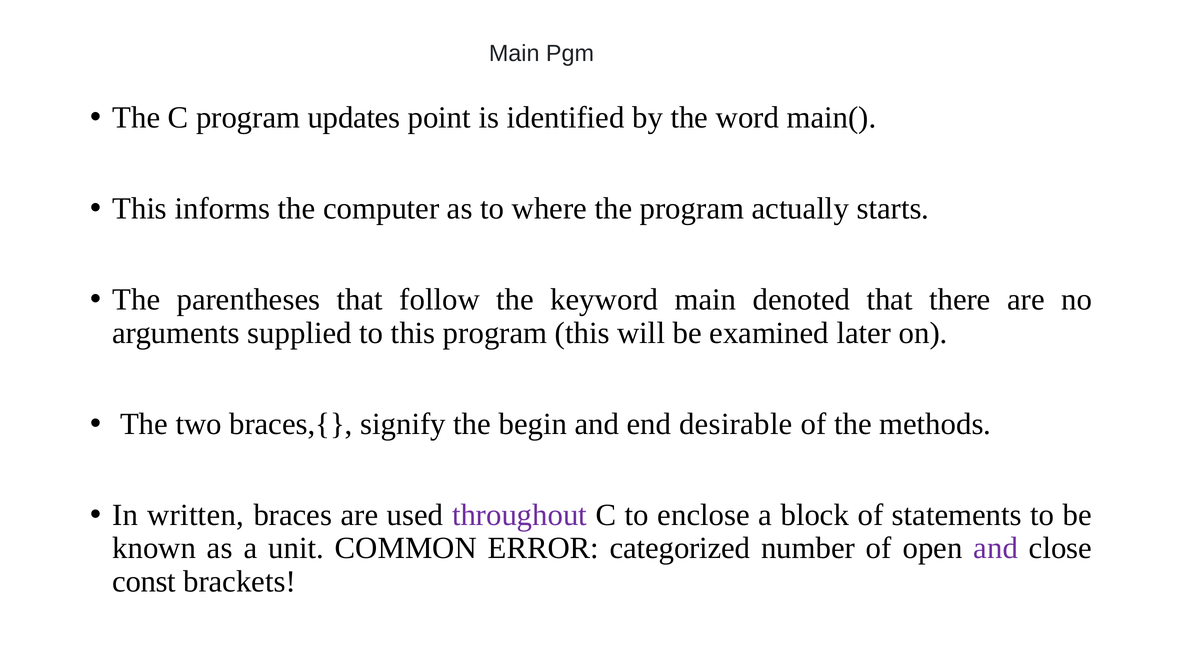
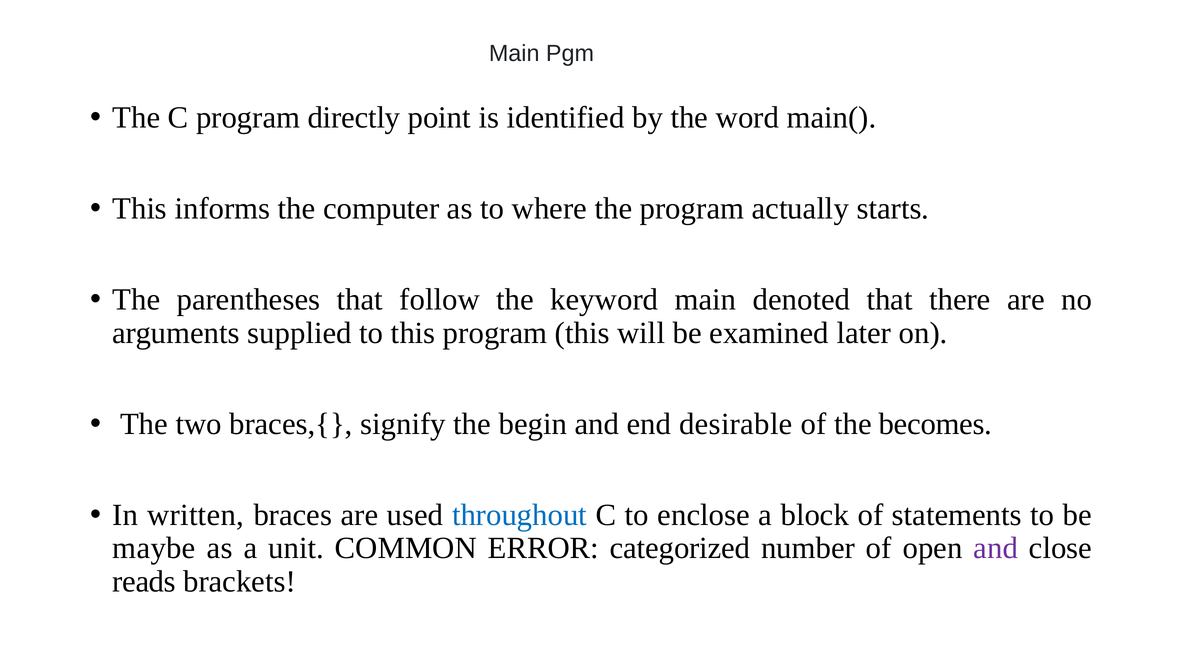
updates: updates -> directly
methods: methods -> becomes
throughout colour: purple -> blue
known: known -> maybe
const: const -> reads
